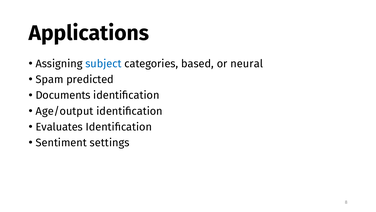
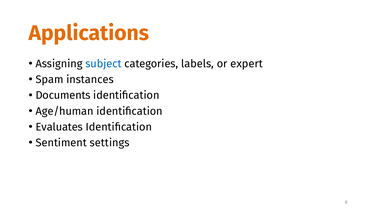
Applications colour: black -> orange
based: based -> labels
neural: neural -> expert
predicted: predicted -> instances
Age/output: Age/output -> Age/human
